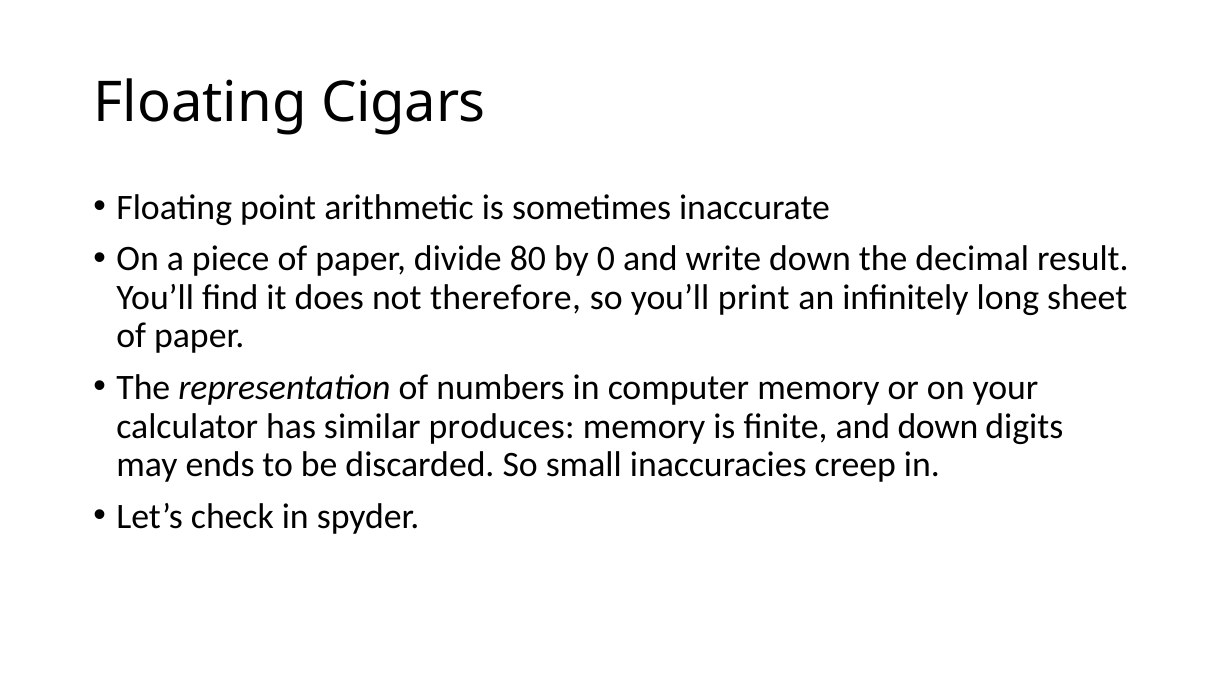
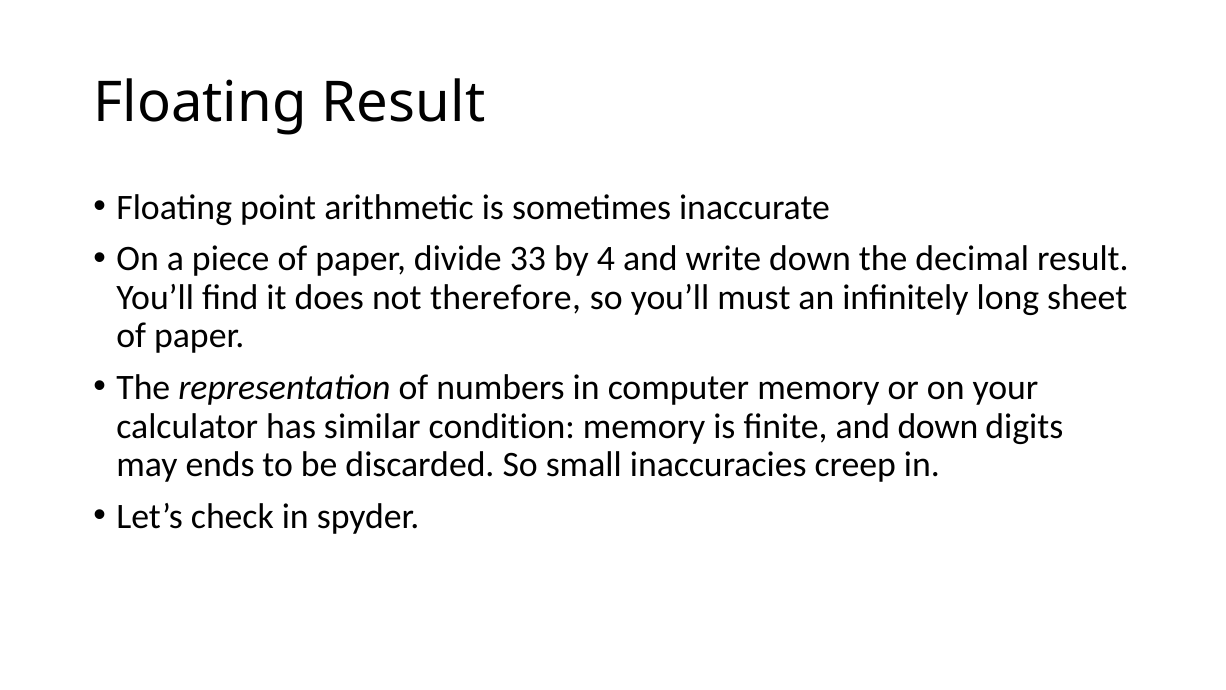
Floating Cigars: Cigars -> Result
80: 80 -> 33
0: 0 -> 4
print: print -> must
produces: produces -> condition
